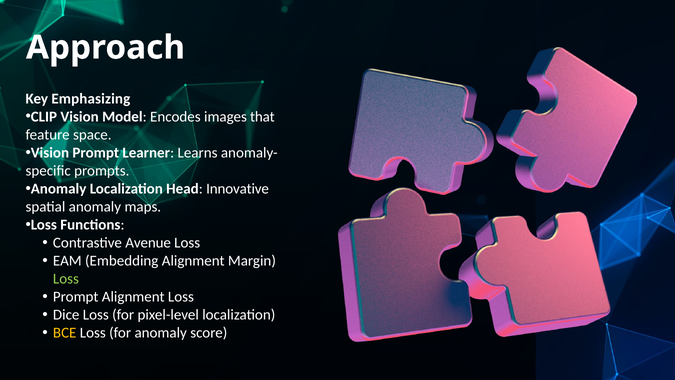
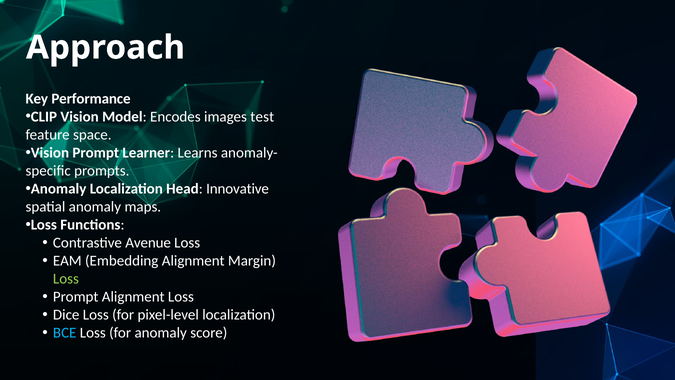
Emphasizing: Emphasizing -> Performance
that: that -> test
BCE colour: yellow -> light blue
